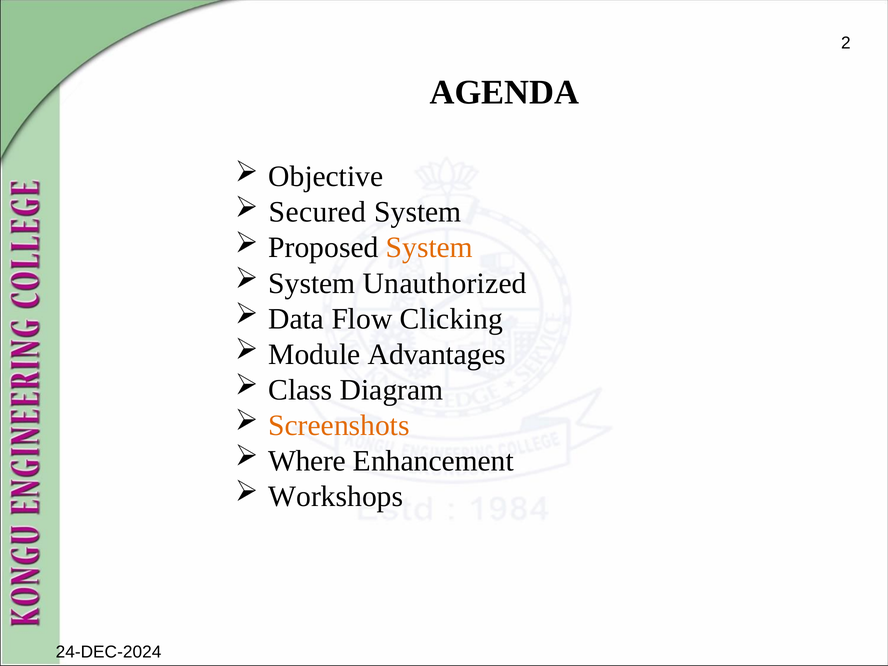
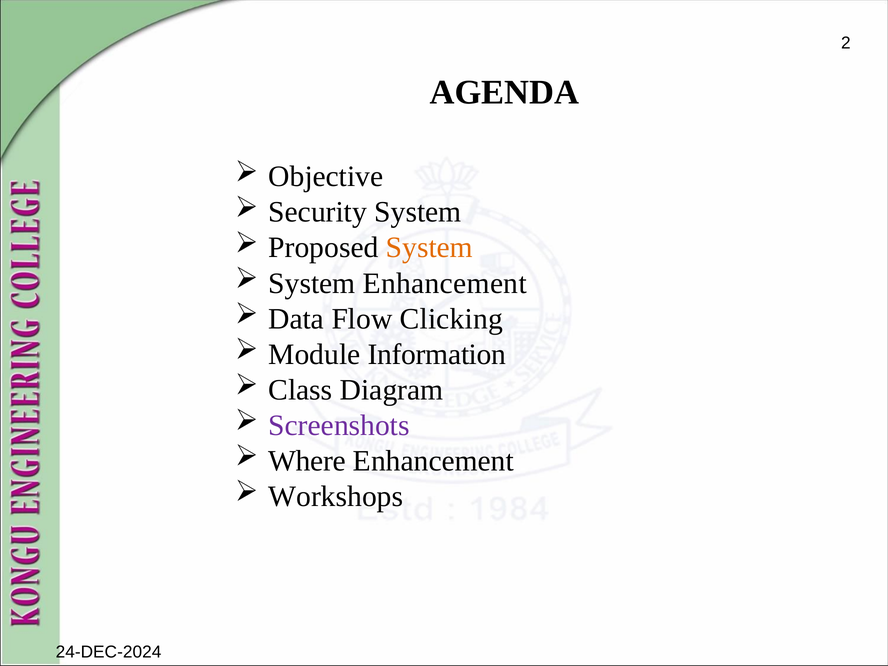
Secured: Secured -> Security
System Unauthorized: Unauthorized -> Enhancement
Advantages: Advantages -> Information
Screenshots colour: orange -> purple
